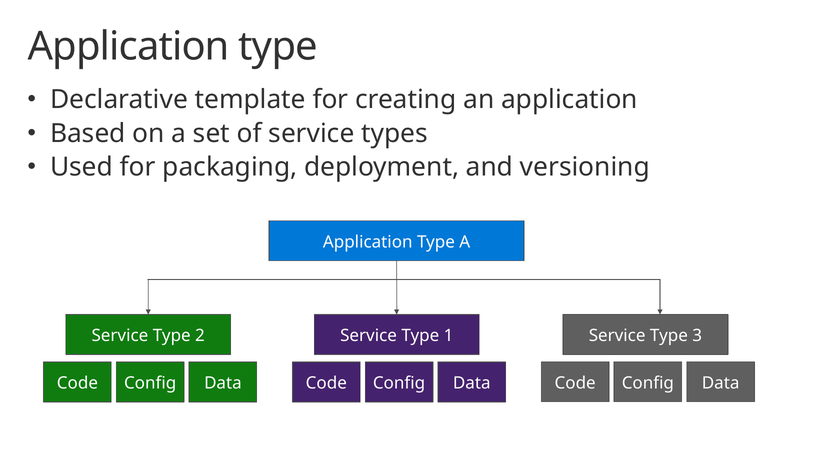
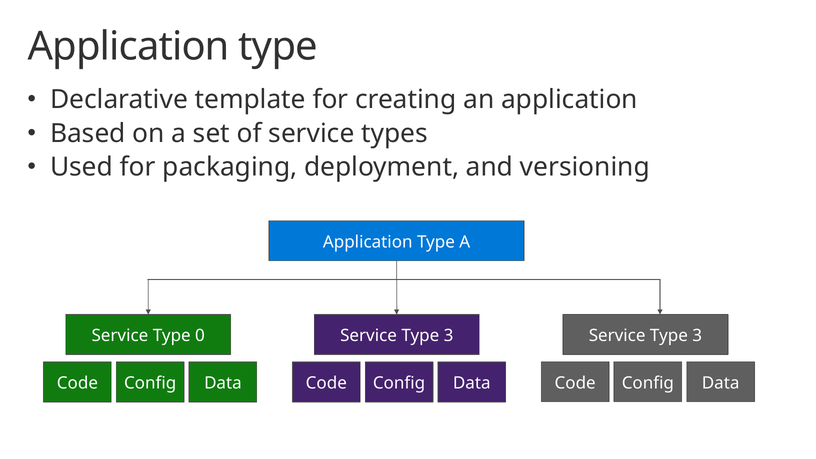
2: 2 -> 0
1 at (449, 336): 1 -> 3
